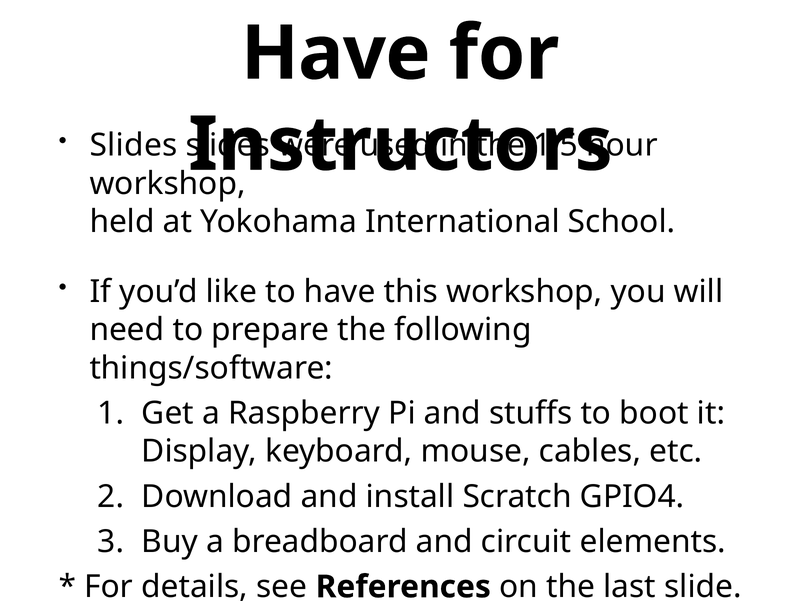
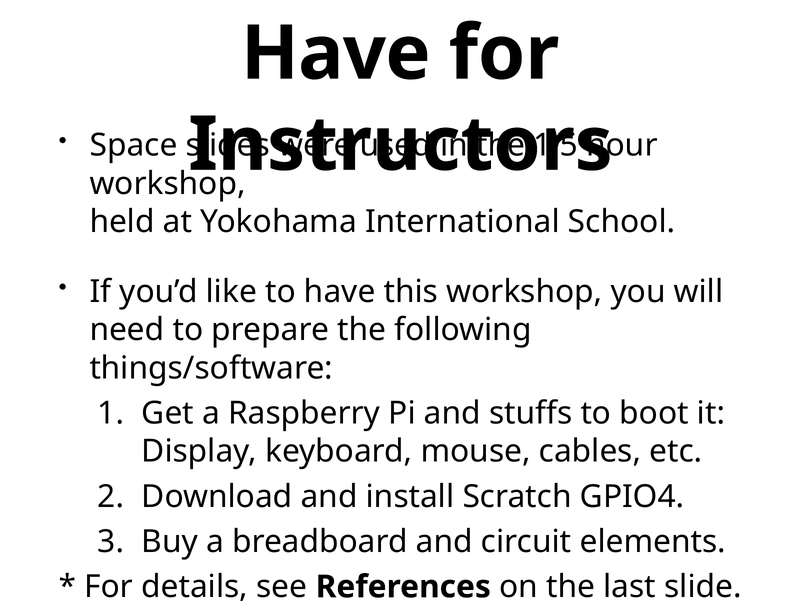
Slides at (133, 145): Slides -> Space
